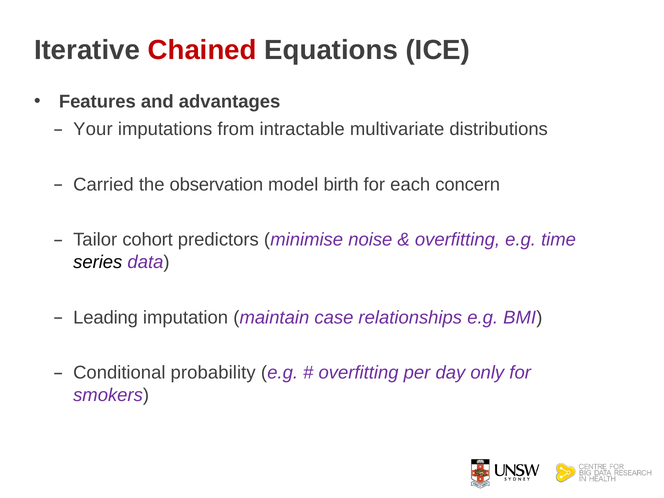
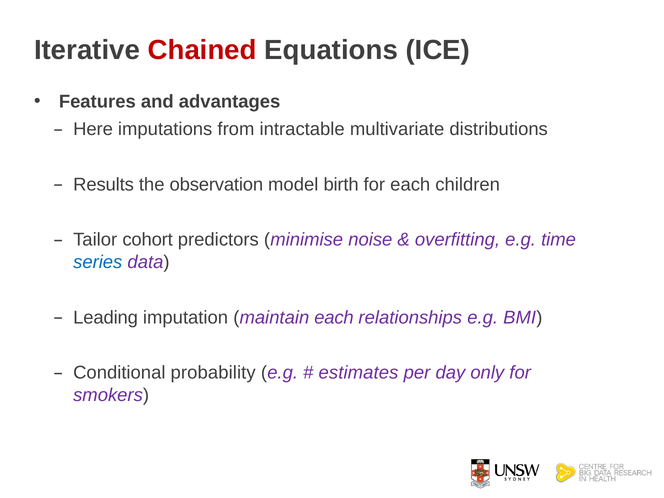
Your: Your -> Here
Carried: Carried -> Results
concern: concern -> children
series colour: black -> blue
maintain case: case -> each
overfitting at (359, 373): overfitting -> estimates
